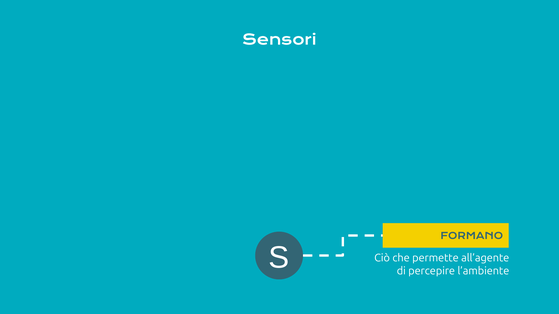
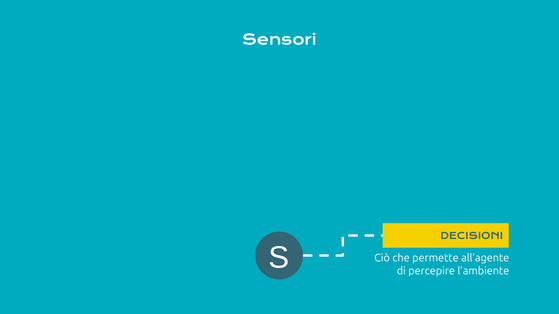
FORMANO: FORMANO -> DECISIONI
